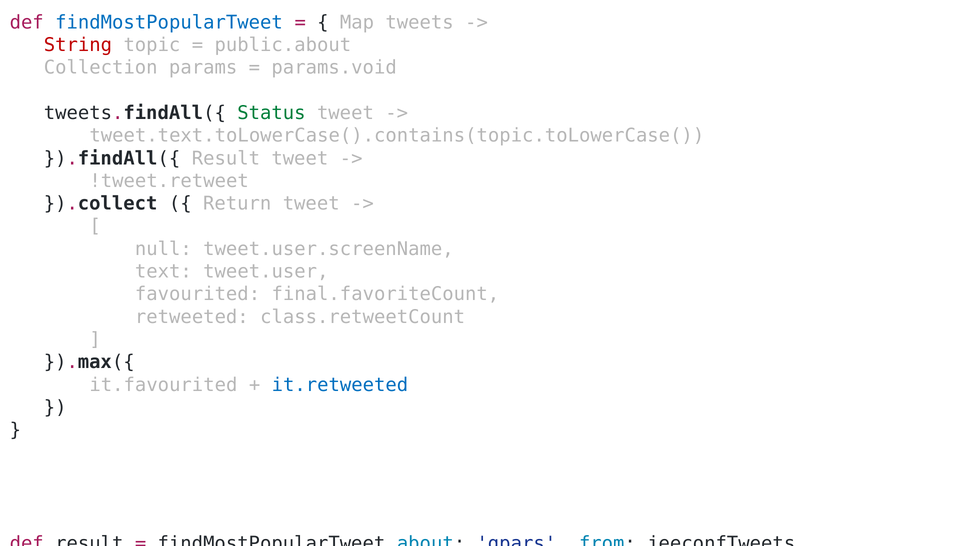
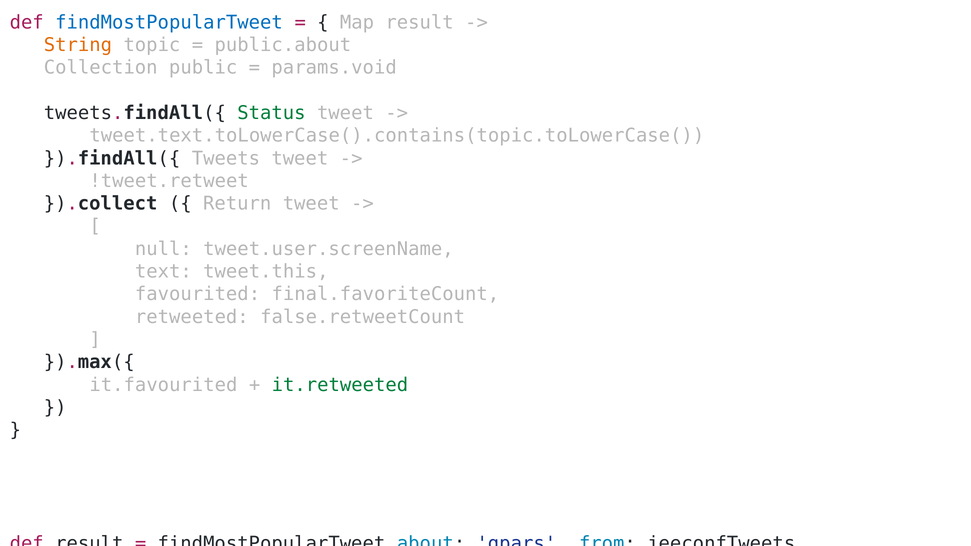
Map tweets: tweets -> result
String colour: red -> orange
params: params -> public
}).findAll({ Result: Result -> Tweets
tweet.user: tweet.user -> tweet.this
class.retweetCount: class.retweetCount -> false.retweetCount
it.retweeted colour: blue -> green
